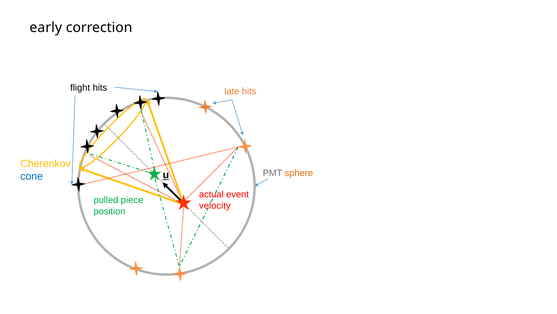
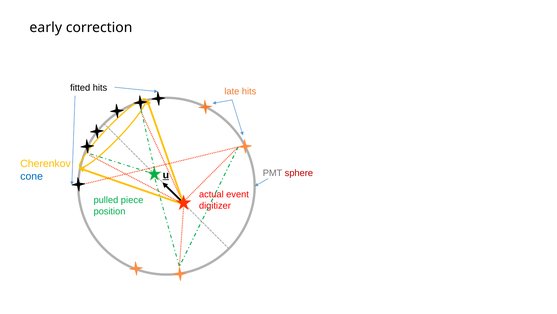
flight: flight -> fitted
sphere colour: orange -> red
velocity: velocity -> digitizer
